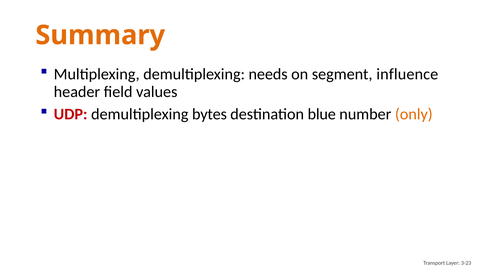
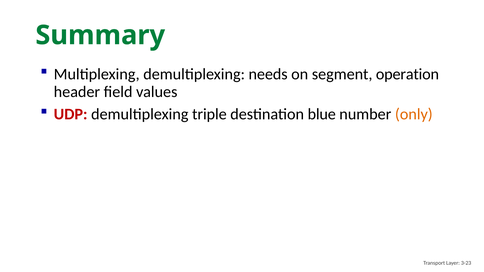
Summary colour: orange -> green
influence: influence -> operation
bytes: bytes -> triple
